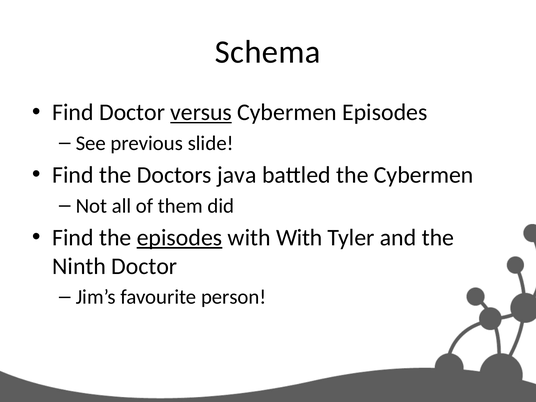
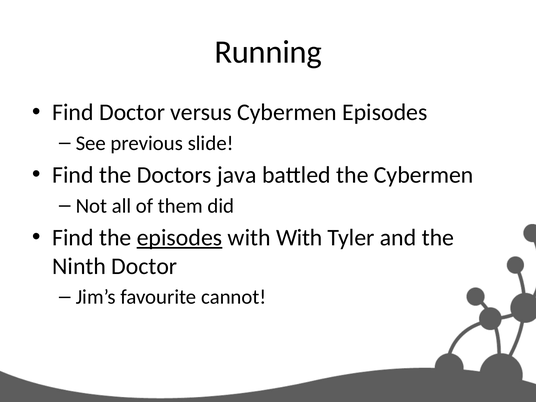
Schema: Schema -> Running
versus underline: present -> none
person: person -> cannot
